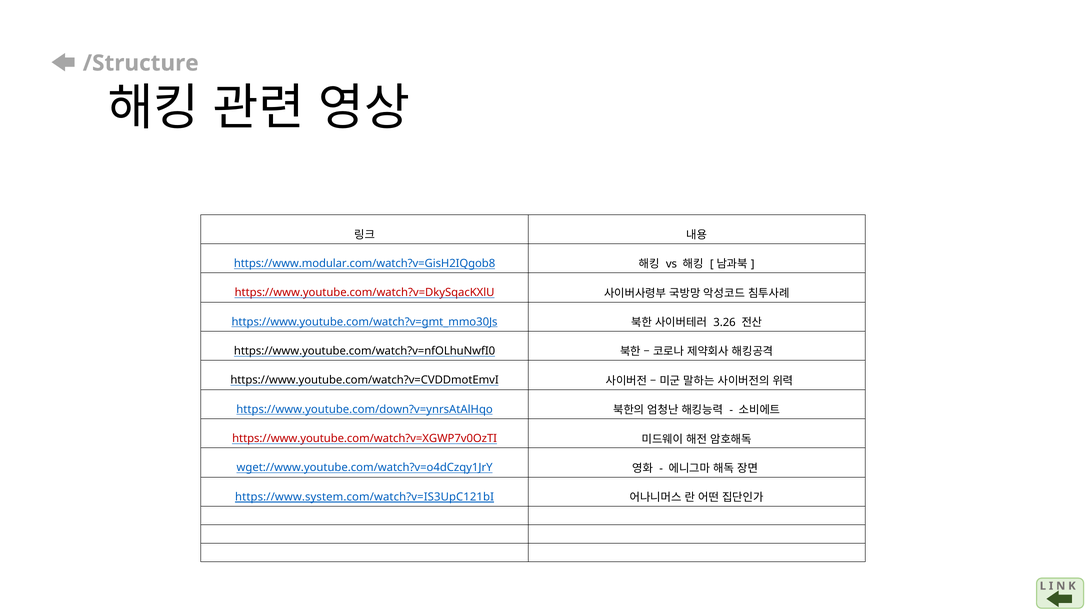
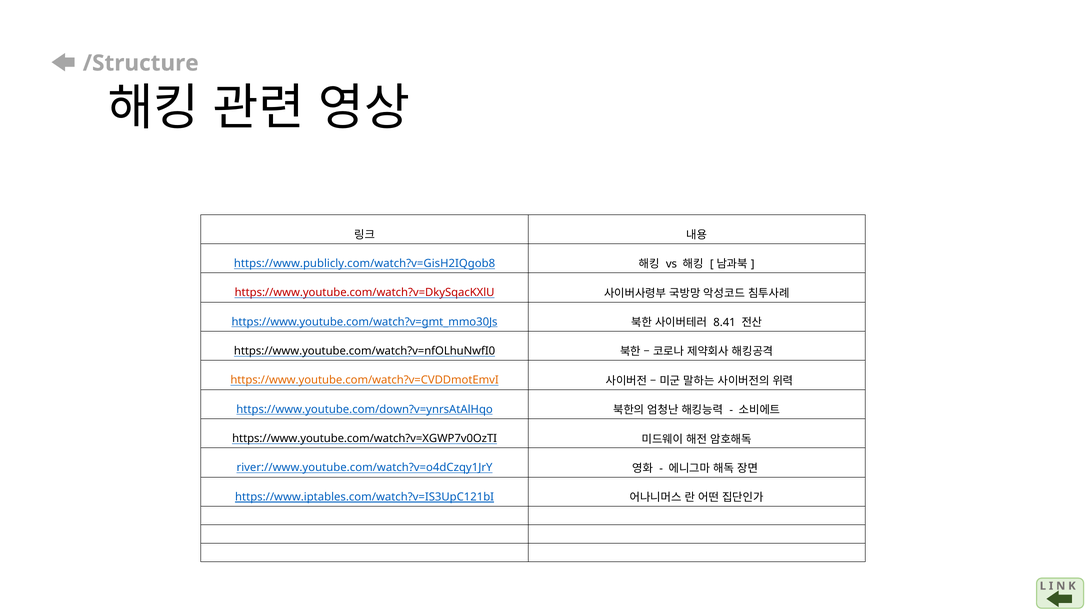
https://www.modular.com/watch?v=GisH2IQgob8: https://www.modular.com/watch?v=GisH2IQgob8 -> https://www.publicly.com/watch?v=GisH2IQgob8
3.26: 3.26 -> 8.41
https://www.youtube.com/watch?v=CVDDmotEmvI colour: black -> orange
https://www.youtube.com/watch?v=XGWP7v0OzTI colour: red -> black
wget://www.youtube.com/watch?v=o4dCzqy1JrY: wget://www.youtube.com/watch?v=o4dCzqy1JrY -> river://www.youtube.com/watch?v=o4dCzqy1JrY
https://www.system.com/watch?v=IS3UpC121bI: https://www.system.com/watch?v=IS3UpC121bI -> https://www.iptables.com/watch?v=IS3UpC121bI
